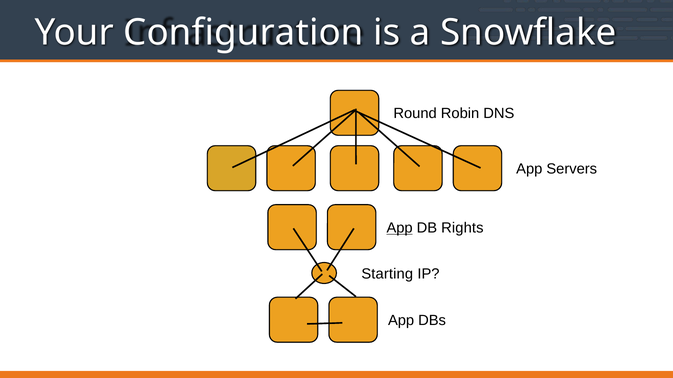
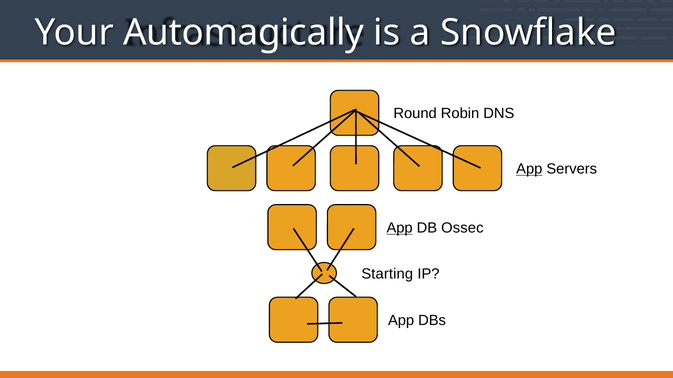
Configuration: Configuration -> Automagically
App at (529, 169) underline: none -> present
Rights: Rights -> Ossec
